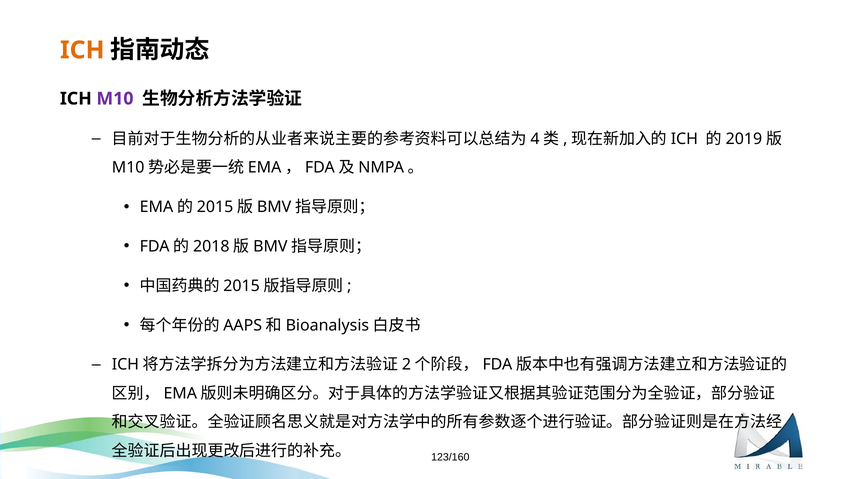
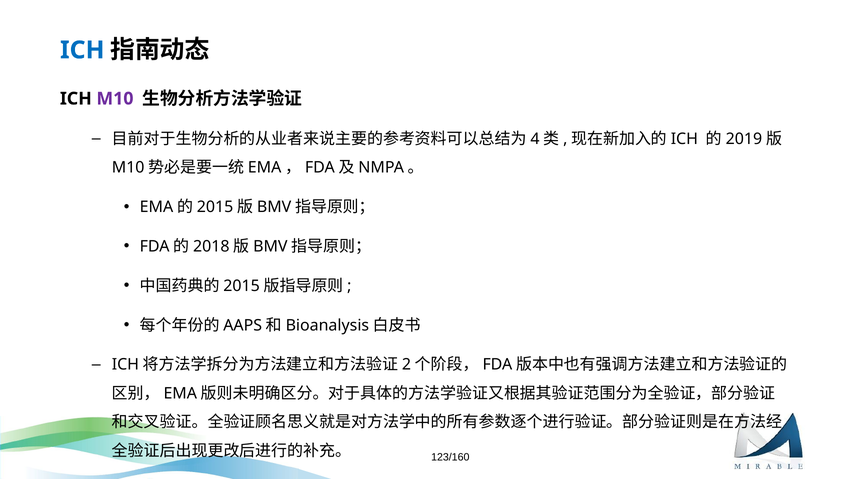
ICH at (82, 50) colour: orange -> blue
